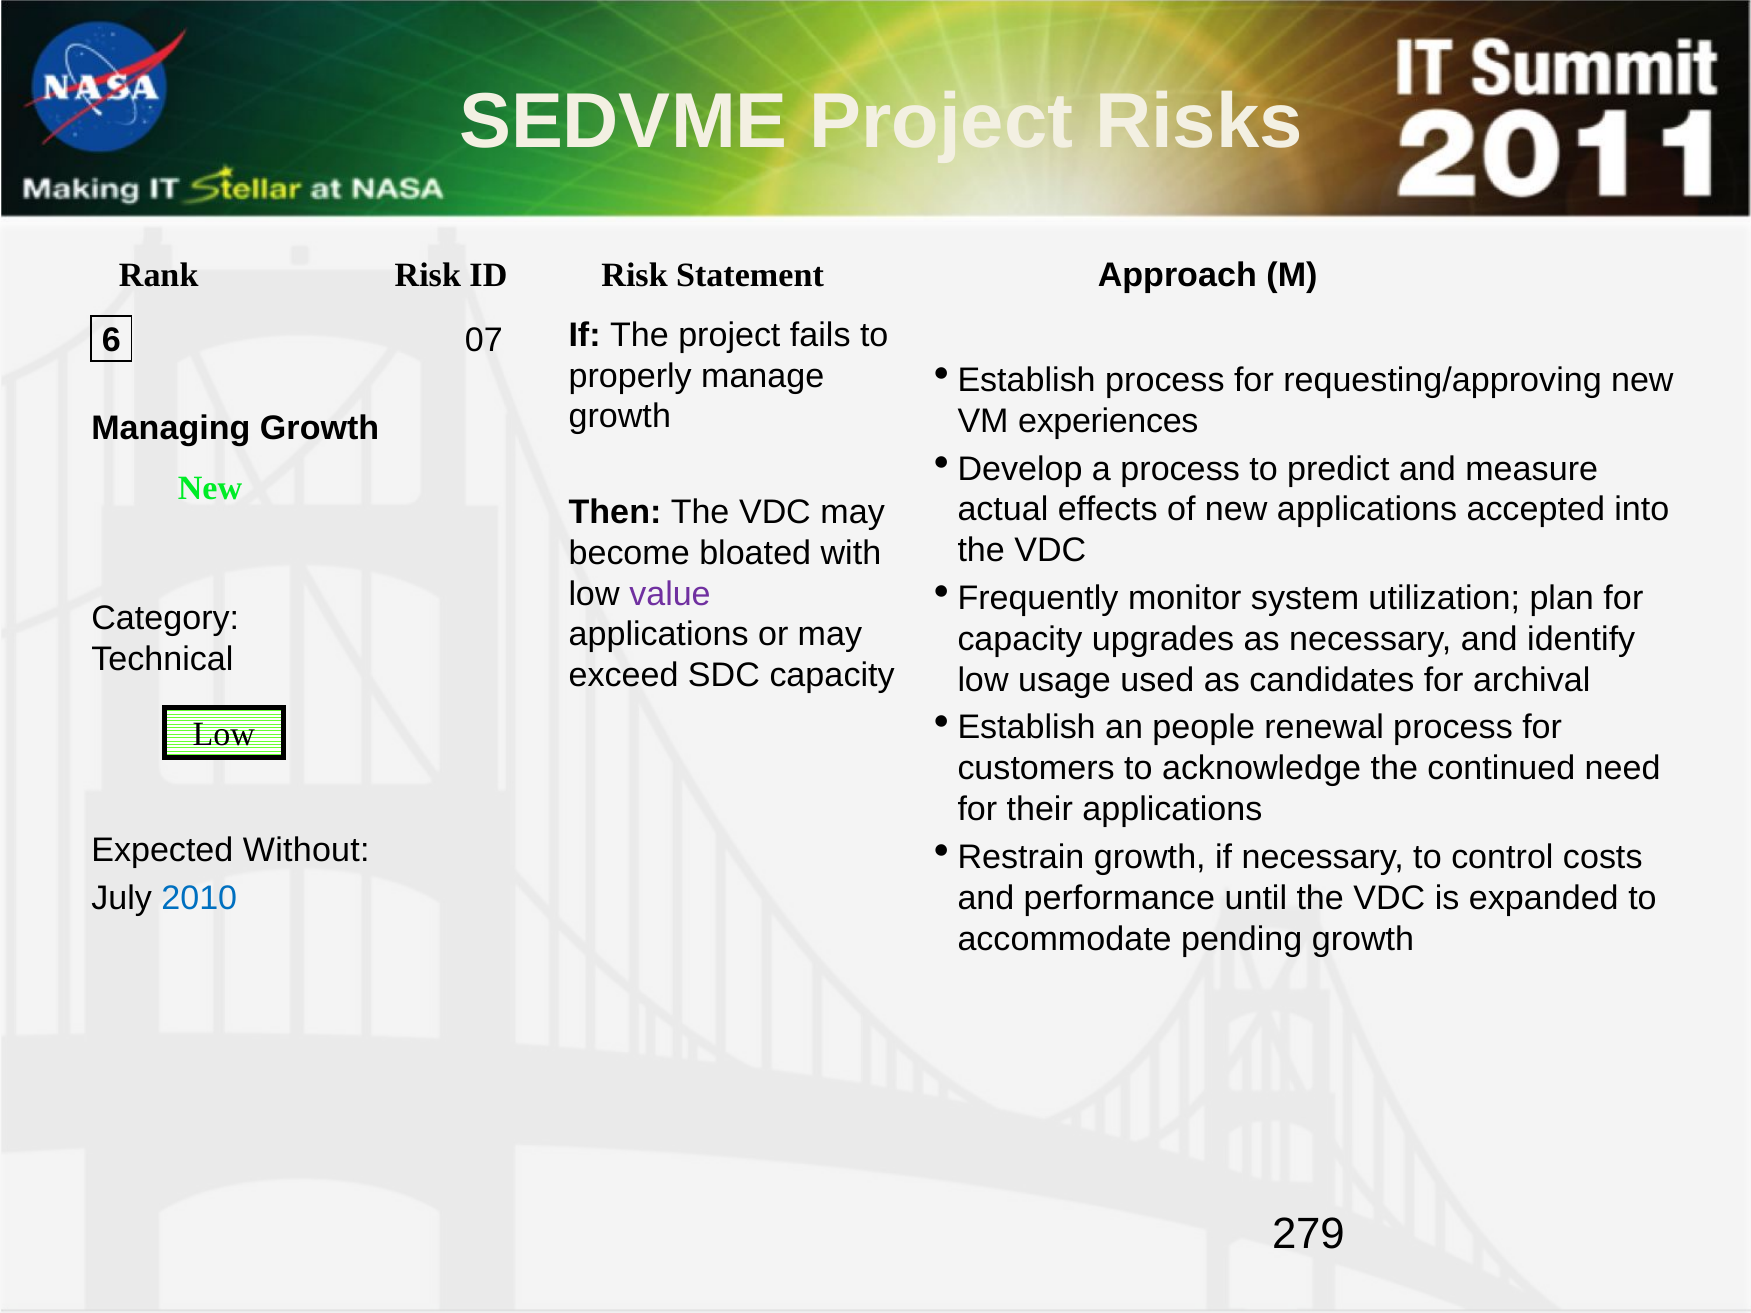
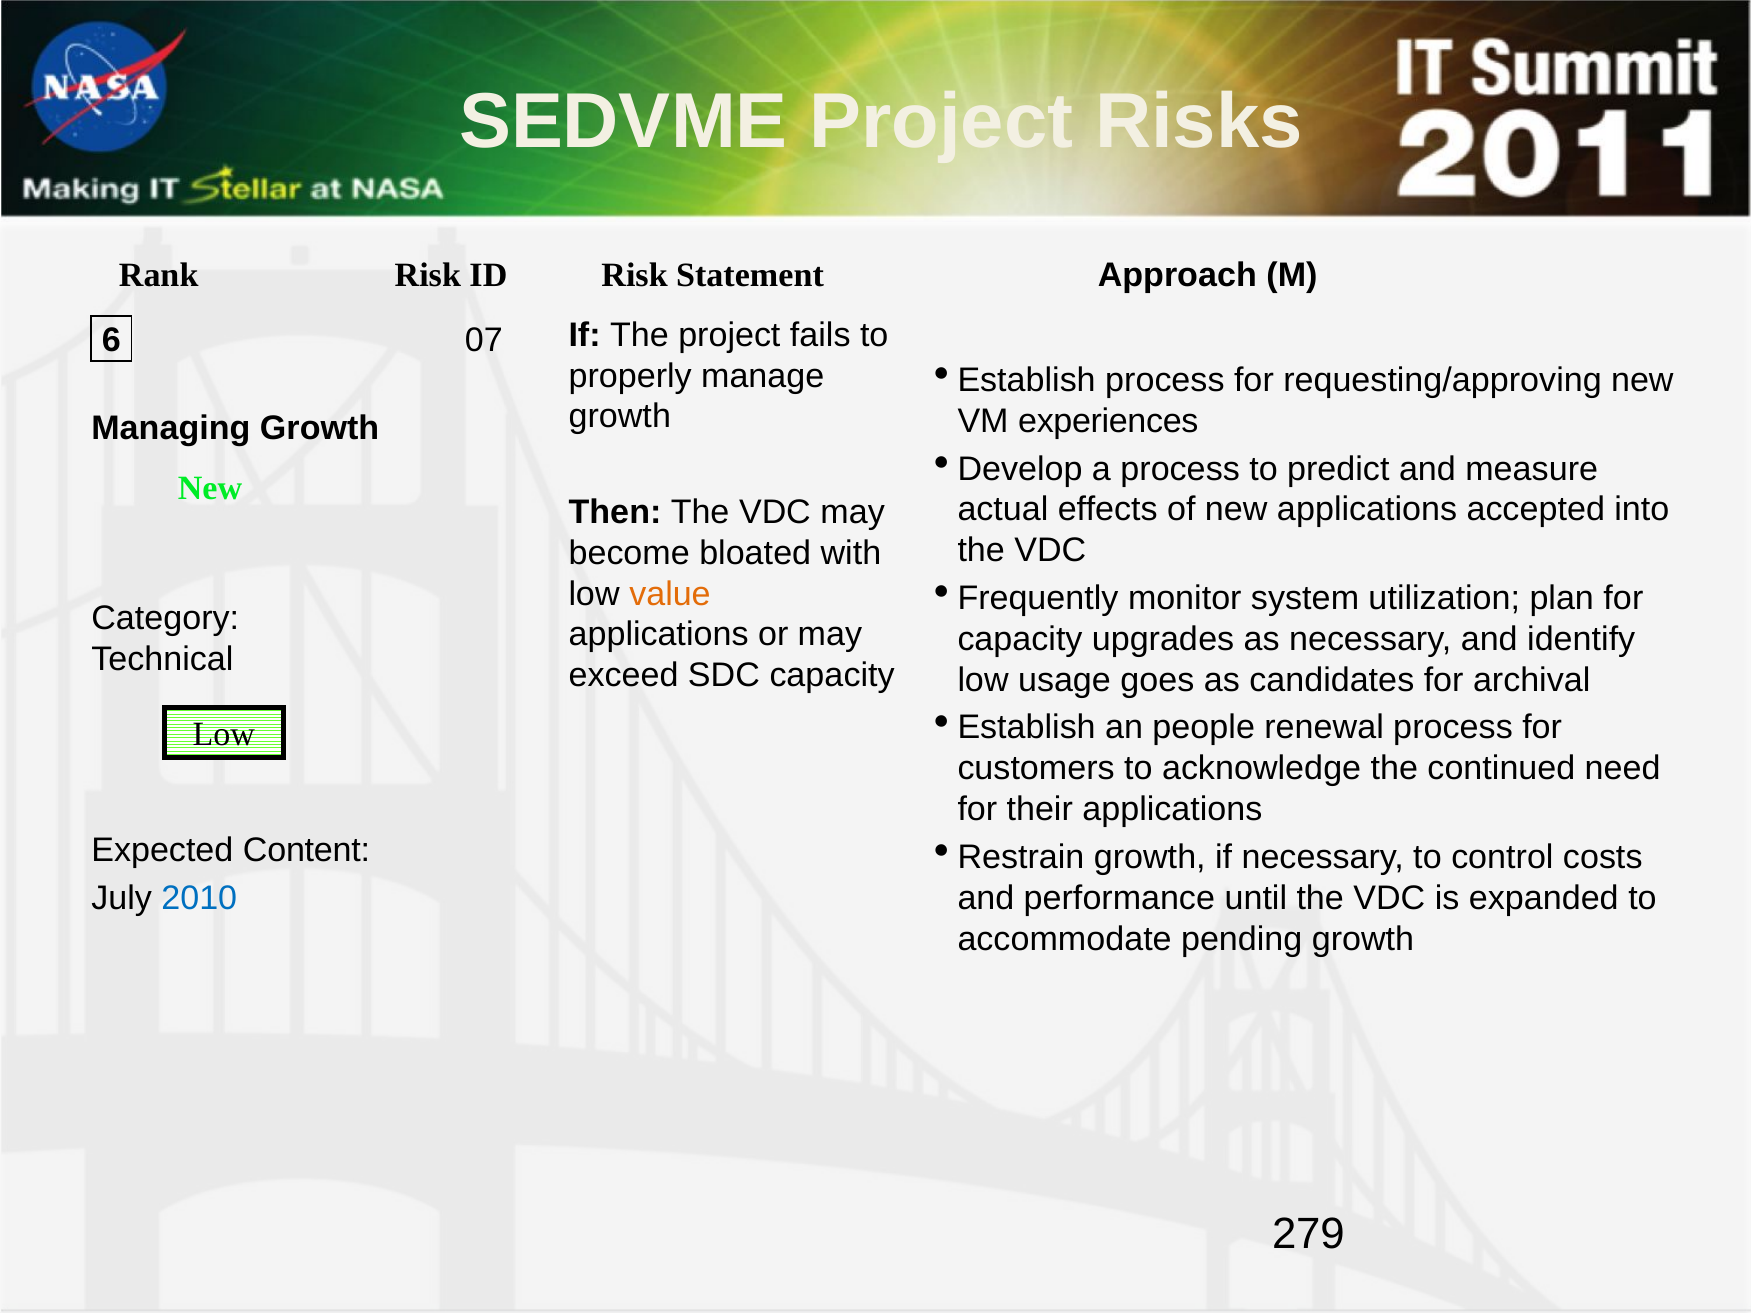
value colour: purple -> orange
used: used -> goes
Without: Without -> Content
